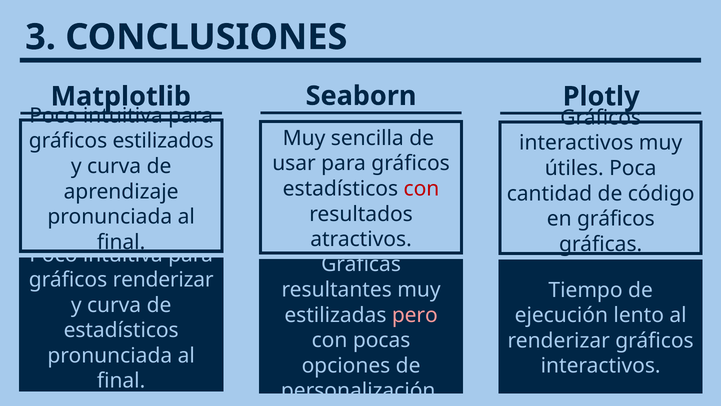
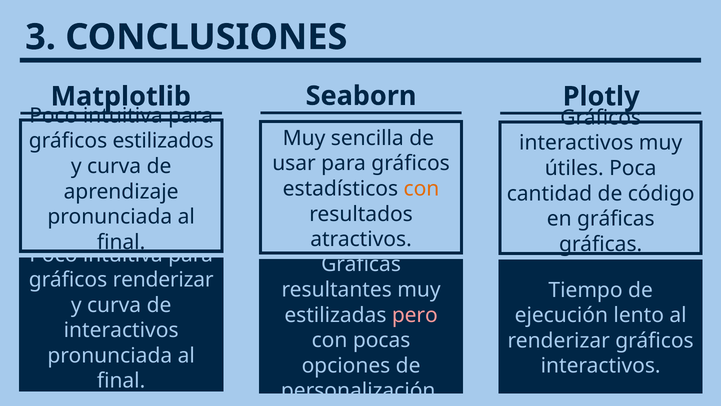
con at (421, 189) colour: red -> orange
en gráficos: gráficos -> gráficas
estadísticos at (121, 330): estadísticos -> interactivos
